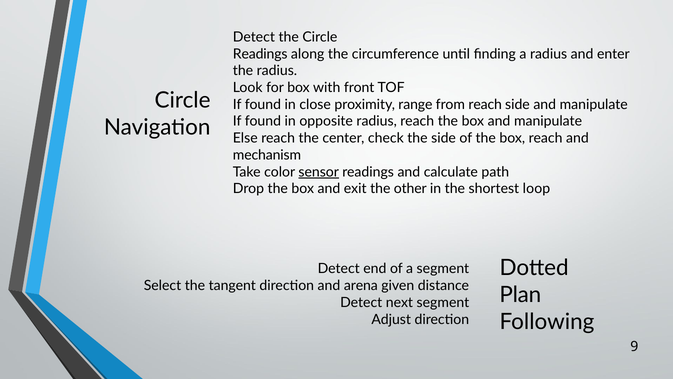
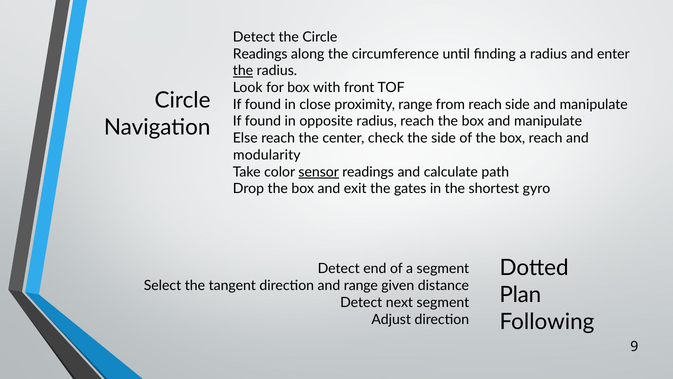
the at (243, 71) underline: none -> present
mechanism: mechanism -> modularity
other: other -> gates
loop: loop -> gyro
and arena: arena -> range
